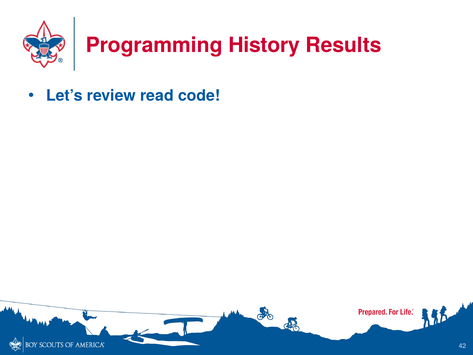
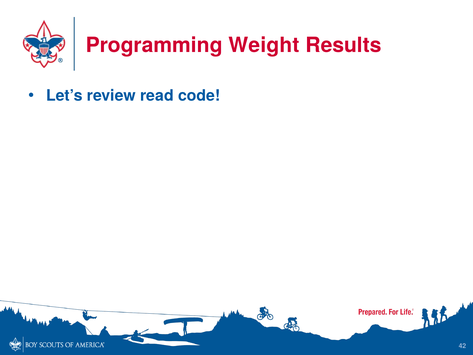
History: History -> Weight
